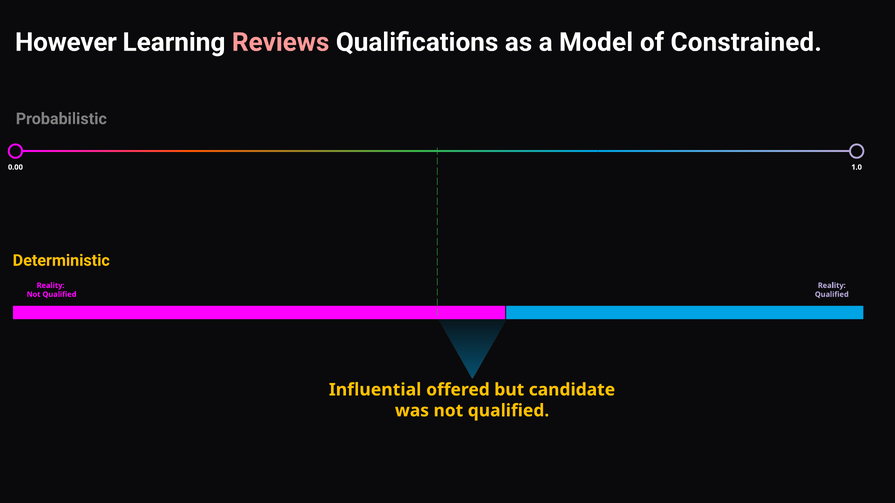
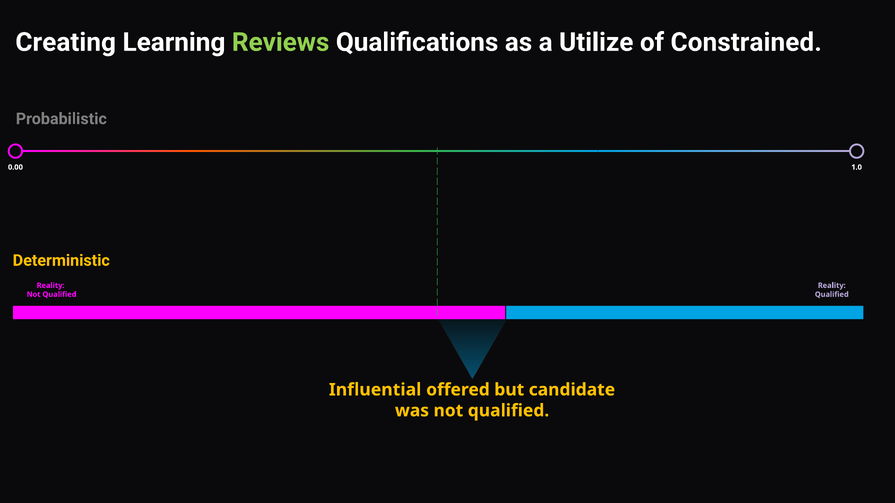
However: However -> Creating
Reviews colour: pink -> light green
Model: Model -> Utilize
